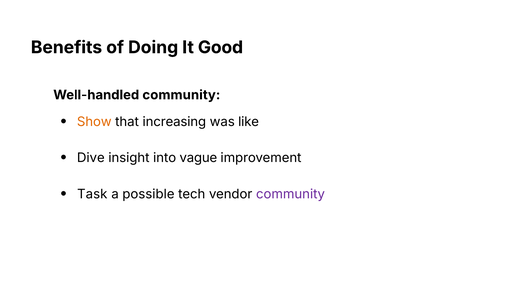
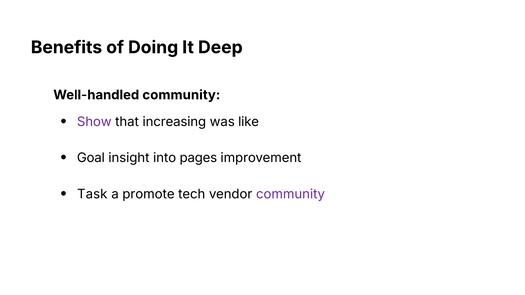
Good: Good -> Deep
Show colour: orange -> purple
Dive: Dive -> Goal
vague: vague -> pages
possible: possible -> promote
